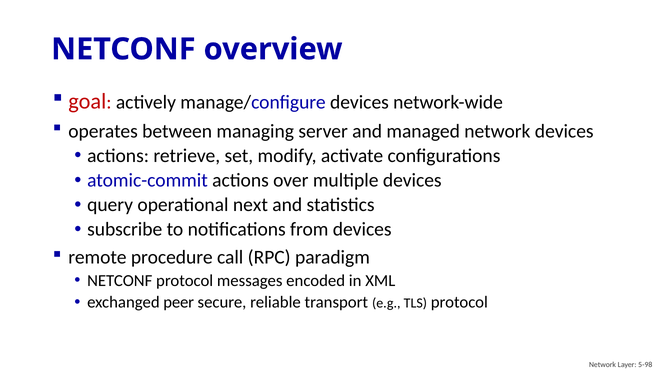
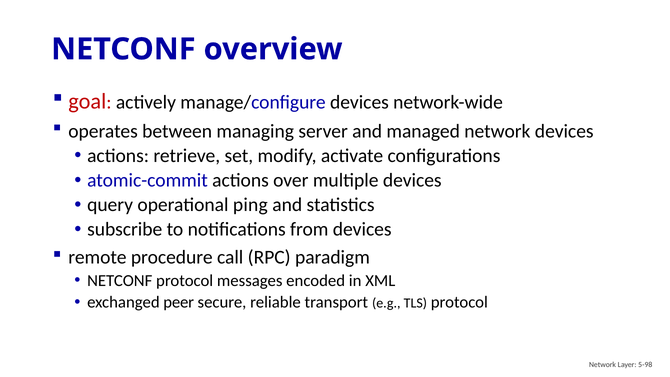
next: next -> ping
